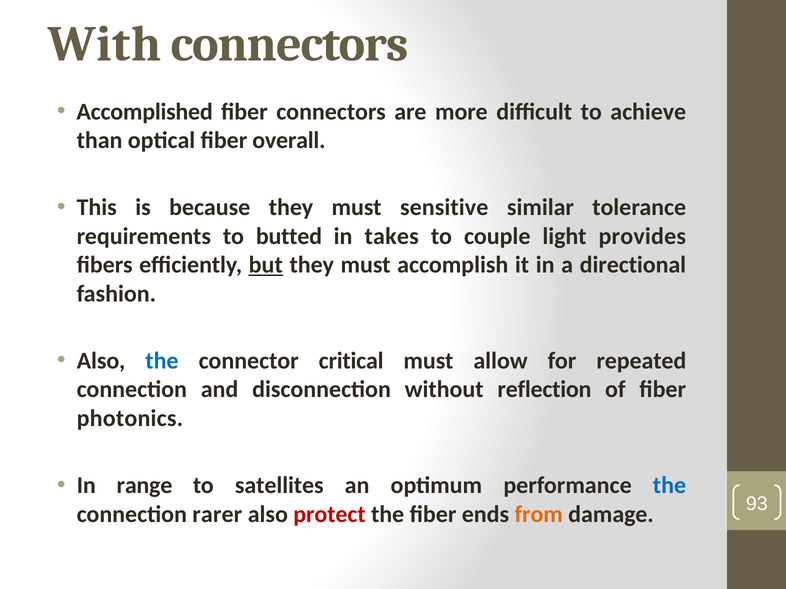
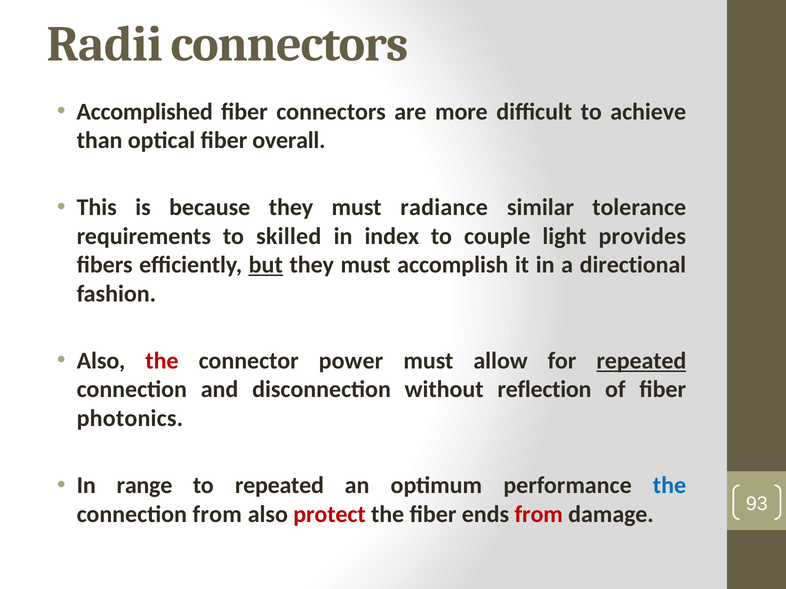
With: With -> Radii
sensitive: sensitive -> radiance
butted: butted -> skilled
takes: takes -> index
the at (162, 361) colour: blue -> red
critical: critical -> power
repeated at (641, 361) underline: none -> present
to satellites: satellites -> repeated
connection rarer: rarer -> from
from at (539, 515) colour: orange -> red
